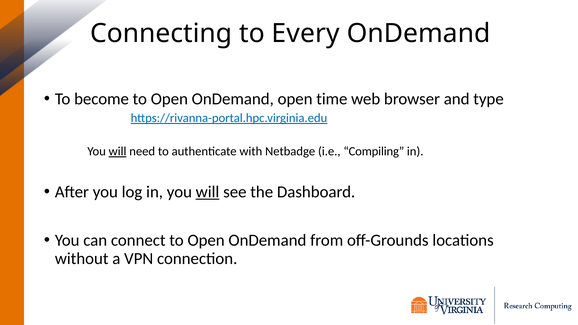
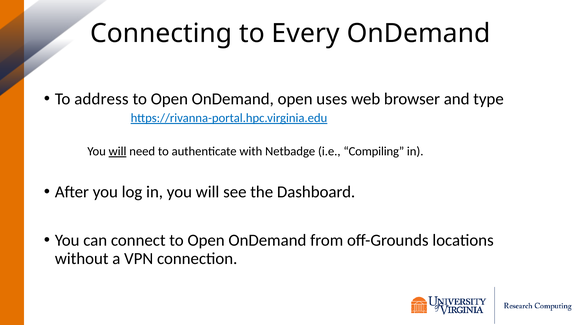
become: become -> address
time: time -> uses
will at (208, 192) underline: present -> none
